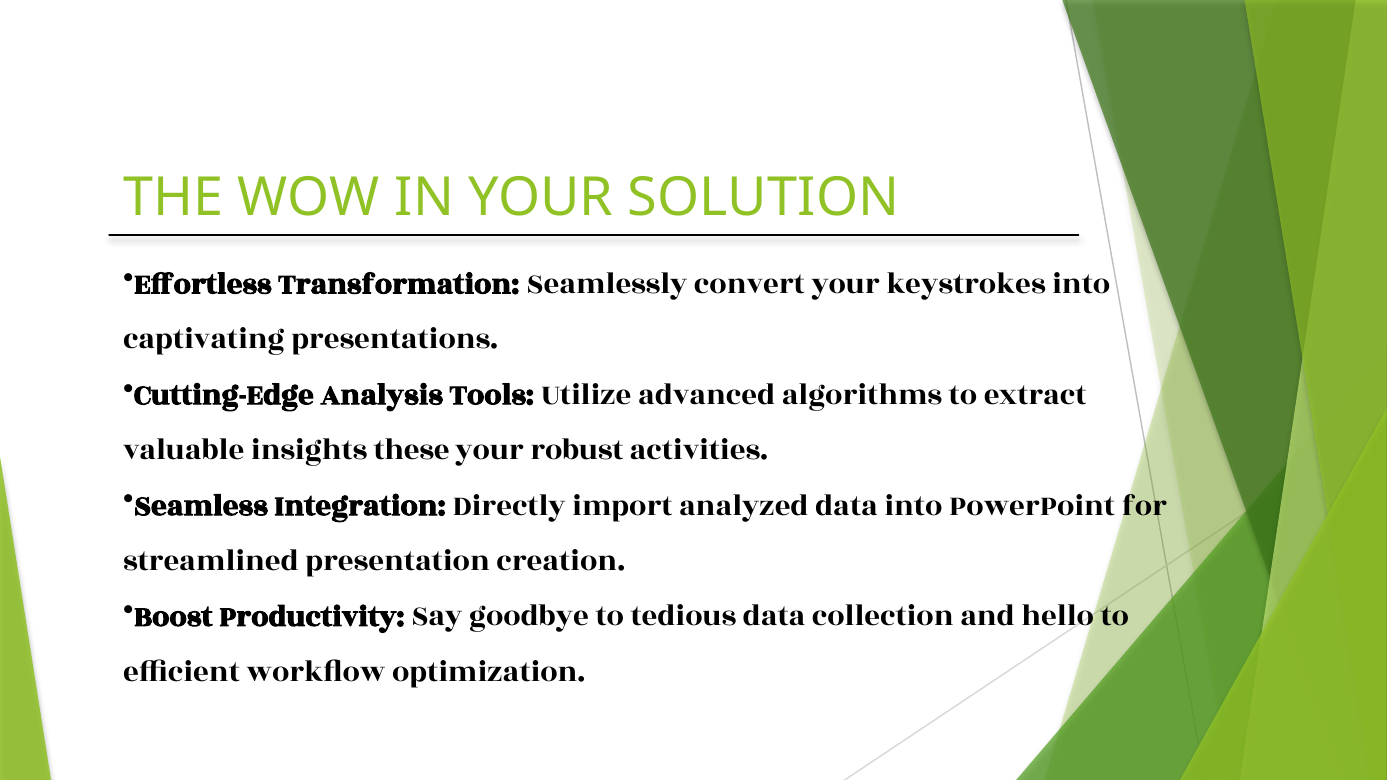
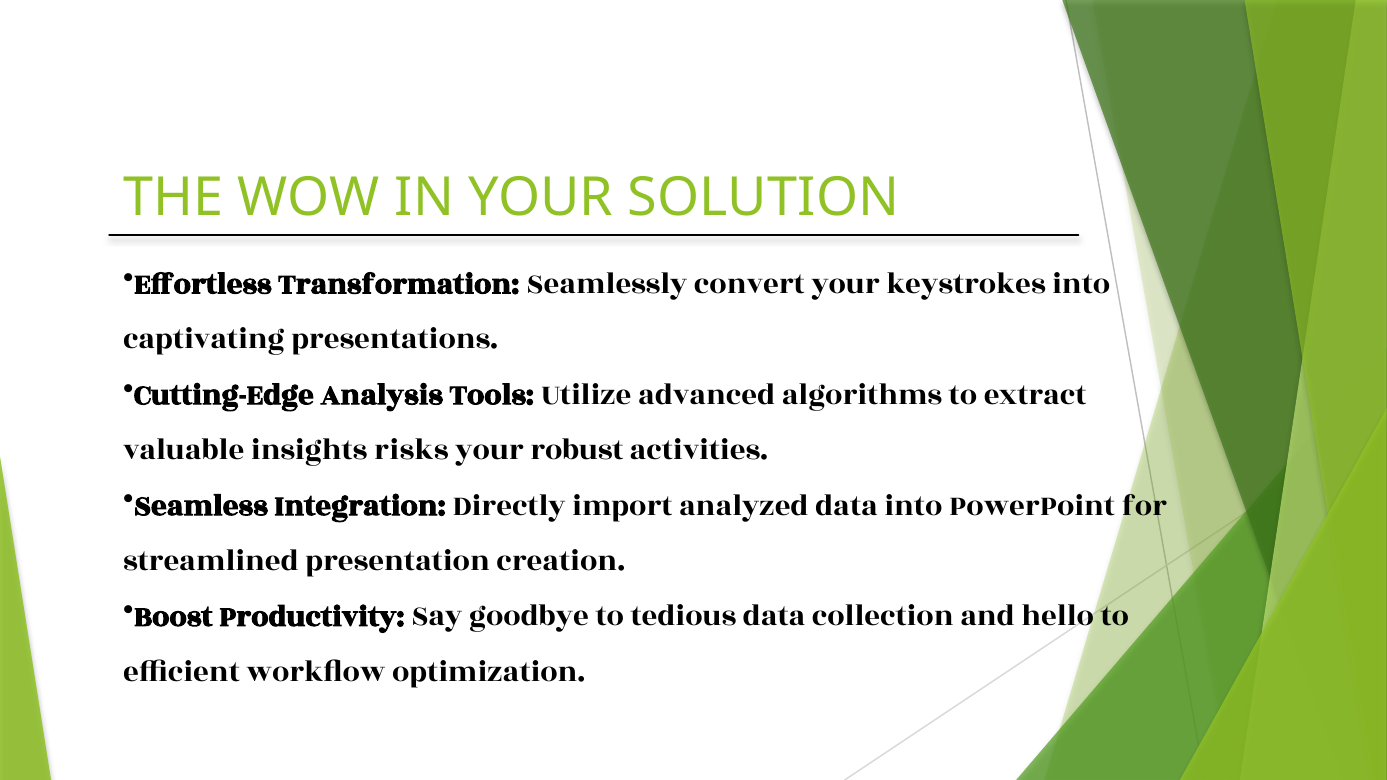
these: these -> risks
